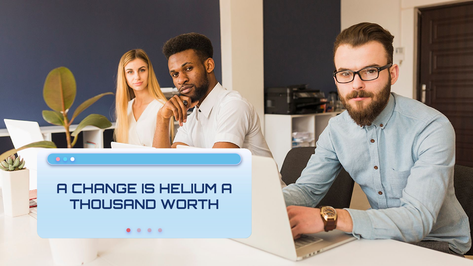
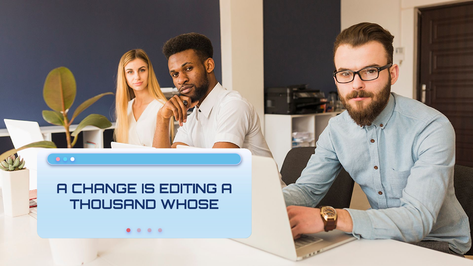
HELIUM: HELIUM -> EDITING
WORTH: WORTH -> WHOSE
